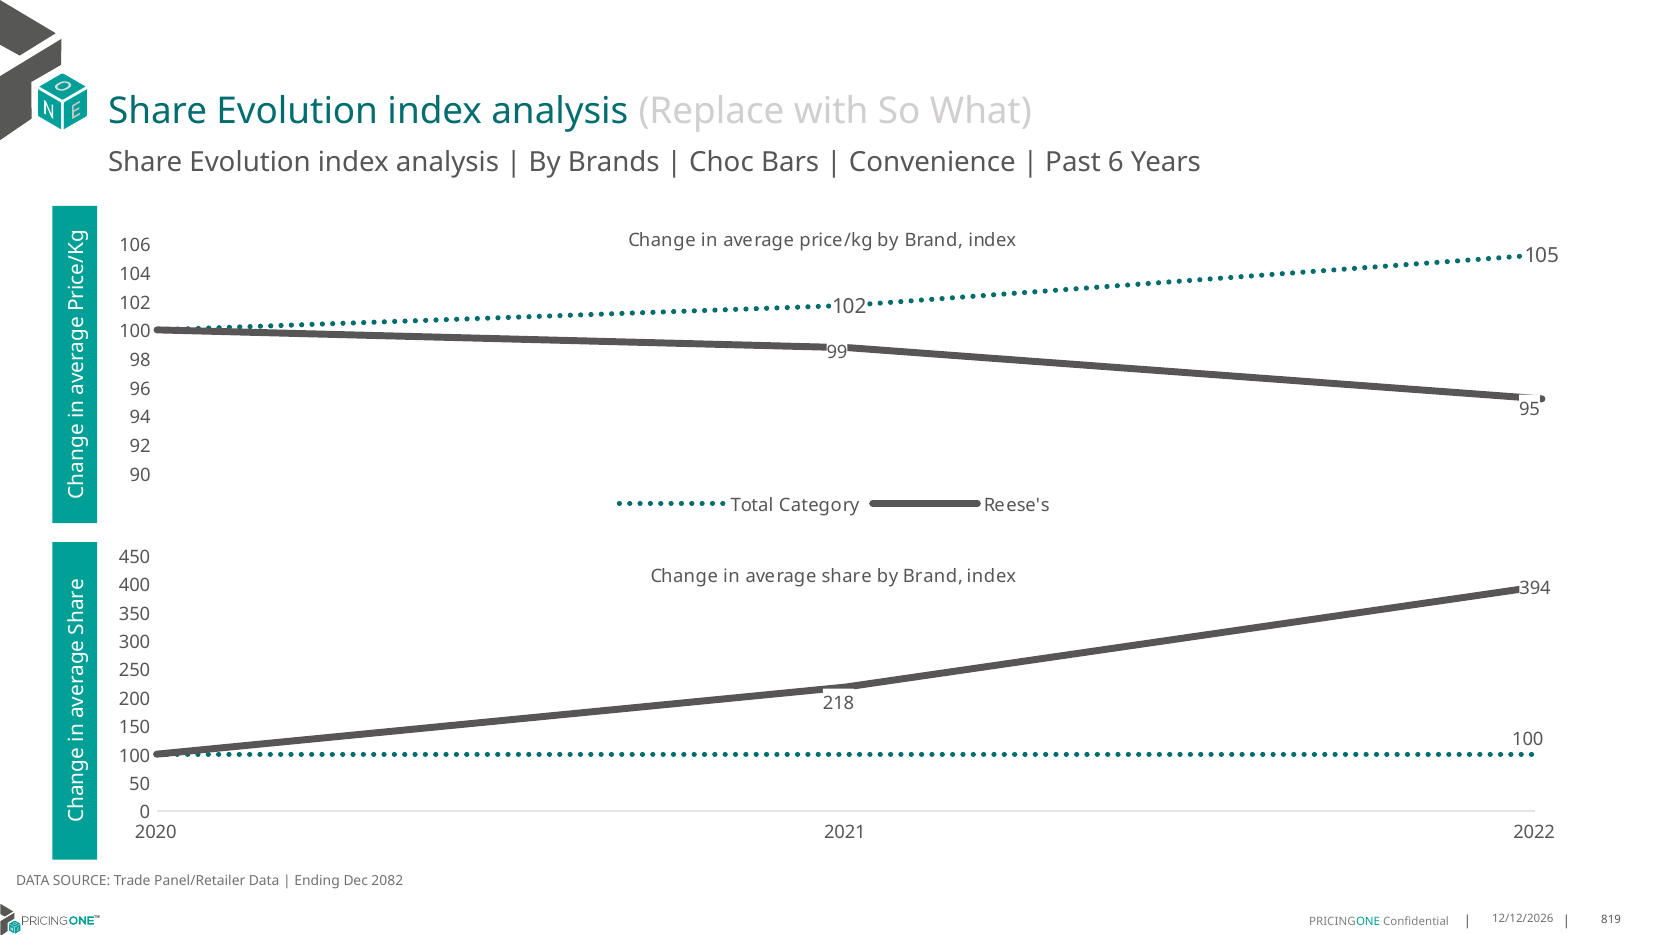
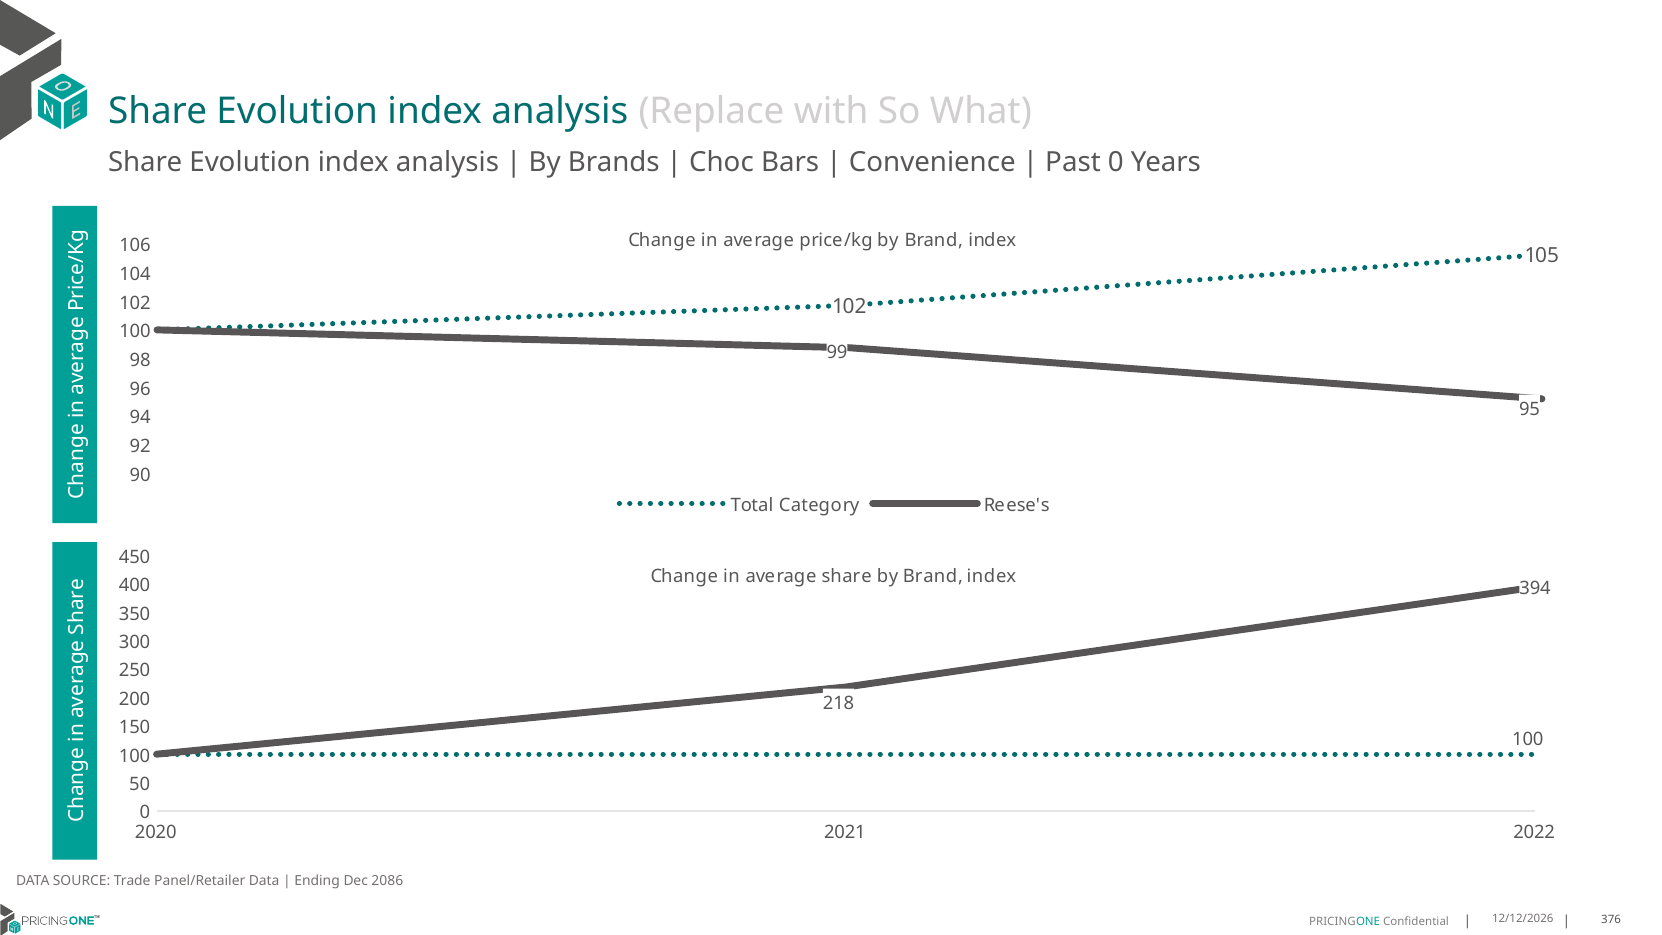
Past 6: 6 -> 0
2082: 2082 -> 2086
819: 819 -> 376
